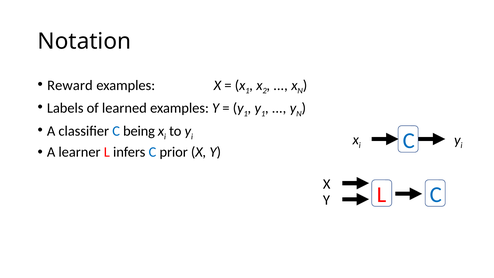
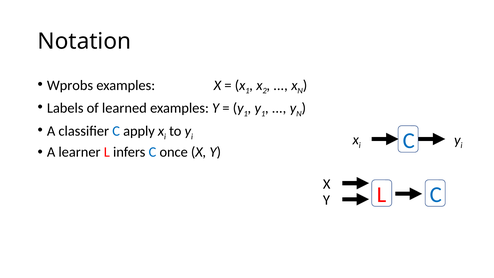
Reward: Reward -> Wprobs
being: being -> apply
prior: prior -> once
